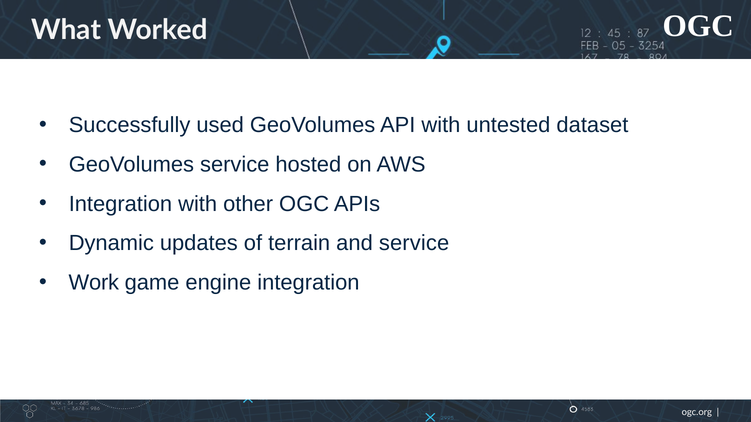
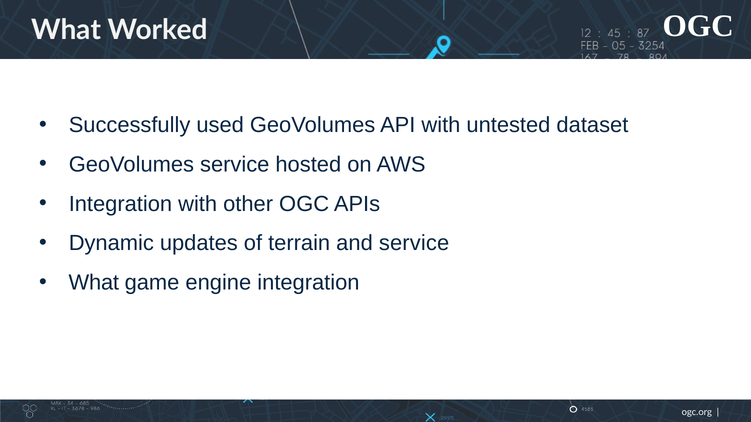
Work at (94, 283): Work -> What
